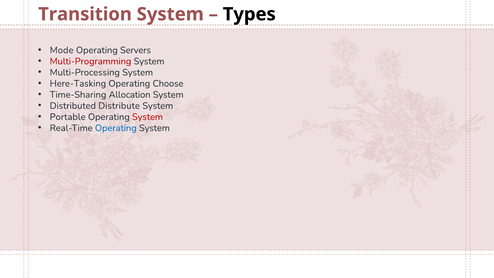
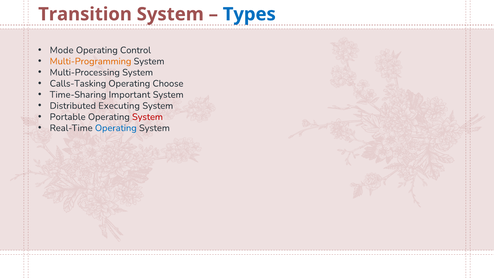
Types colour: black -> blue
Servers: Servers -> Control
Multi-Programming colour: red -> orange
Here-Tasking: Here-Tasking -> Calls-Tasking
Allocation: Allocation -> Important
Distribute: Distribute -> Executing
